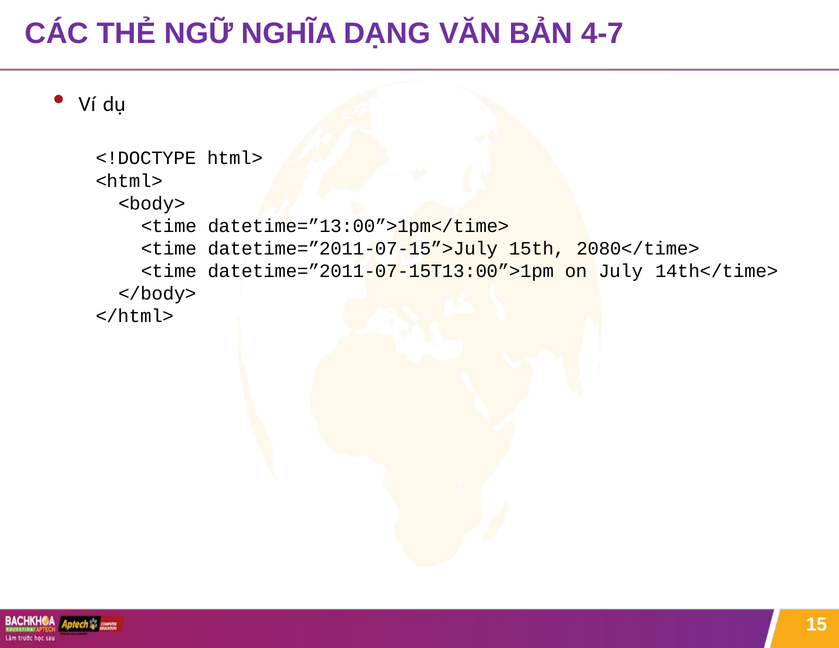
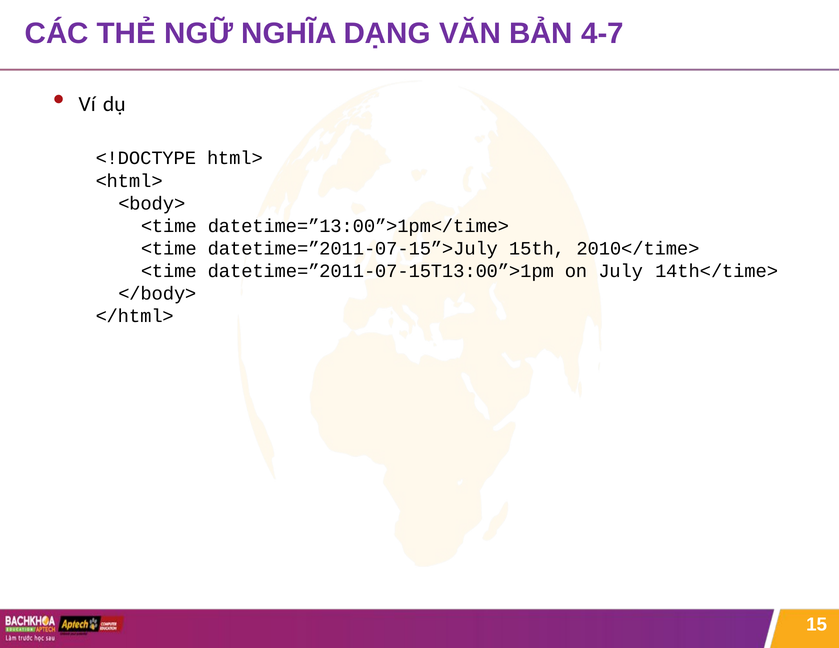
2080</time>: 2080</time> -> 2010</time>
